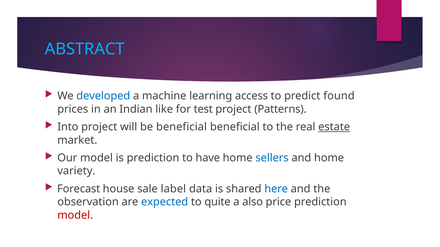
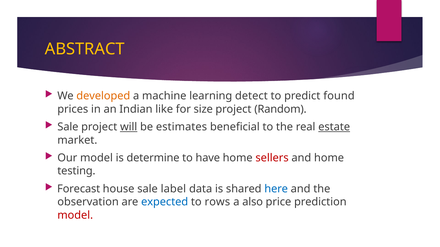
ABSTRACT colour: light blue -> yellow
developed colour: blue -> orange
access: access -> detect
test: test -> size
Patterns: Patterns -> Random
Into at (68, 127): Into -> Sale
will underline: none -> present
be beneficial: beneficial -> estimates
is prediction: prediction -> determine
sellers colour: blue -> red
variety: variety -> testing
quite: quite -> rows
